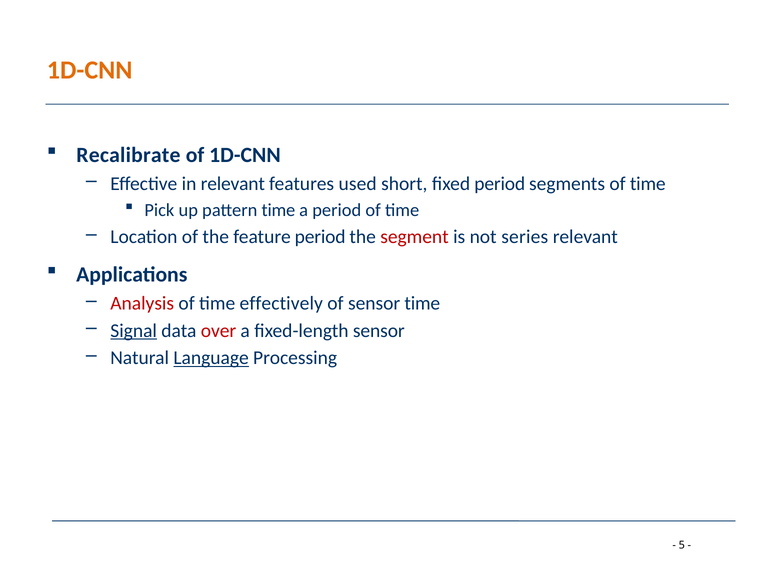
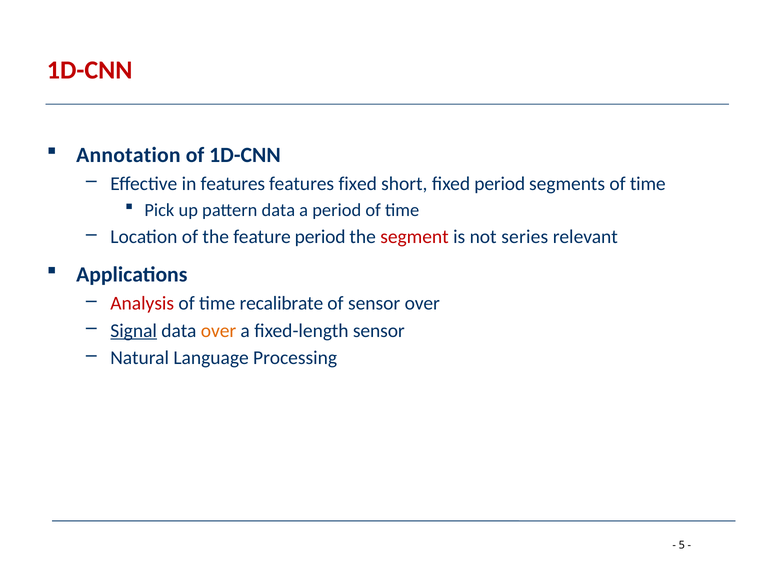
1D-CNN at (90, 70) colour: orange -> red
Recalibrate: Recalibrate -> Annotation
in relevant: relevant -> features
features used: used -> fixed
pattern time: time -> data
effectively: effectively -> recalibrate
sensor time: time -> over
over at (218, 330) colour: red -> orange
Language underline: present -> none
